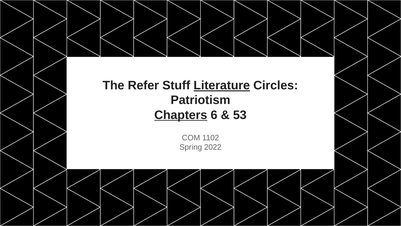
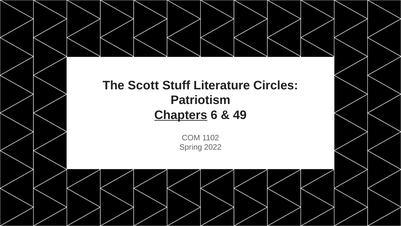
Refer: Refer -> Scott
Literature underline: present -> none
53: 53 -> 49
